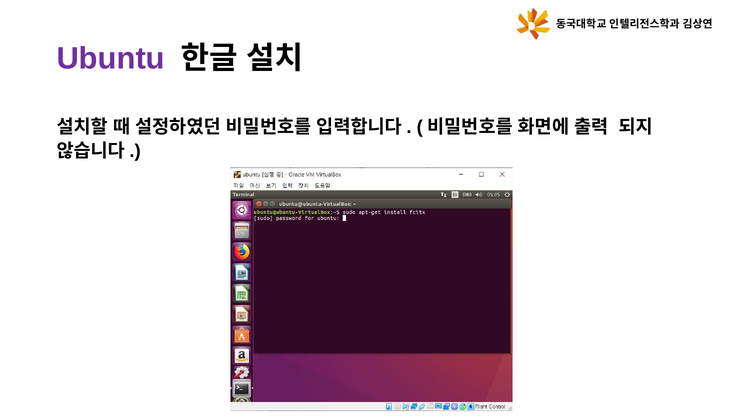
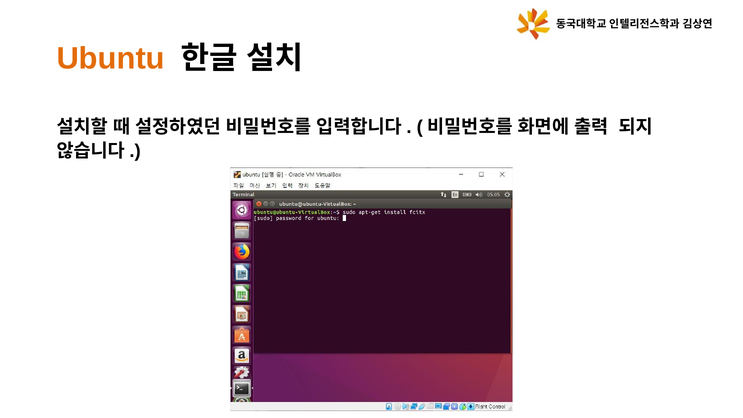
Ubuntu colour: purple -> orange
